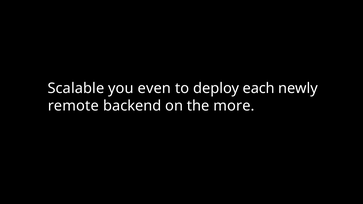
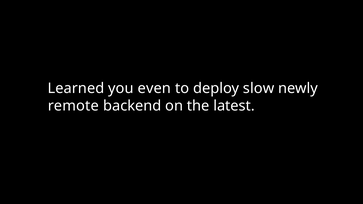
Scalable: Scalable -> Learned
each: each -> slow
more: more -> latest
